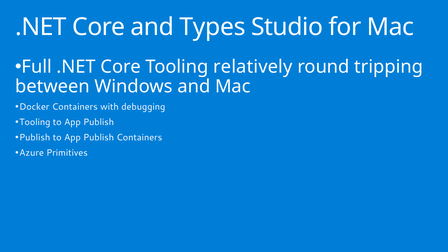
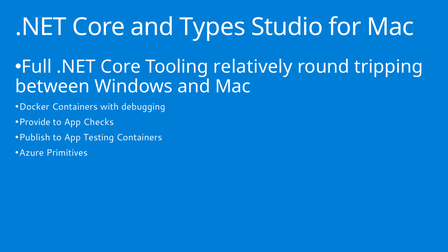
Tooling at (35, 122): Tooling -> Provide
Publish at (99, 122): Publish -> Checks
Publish to App Publish: Publish -> Testing
